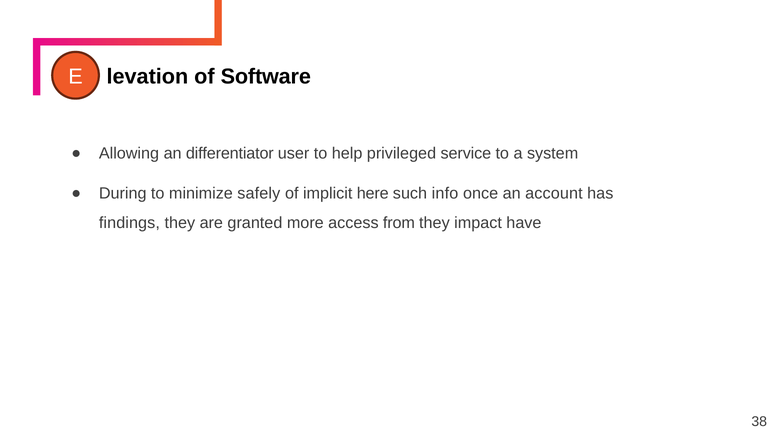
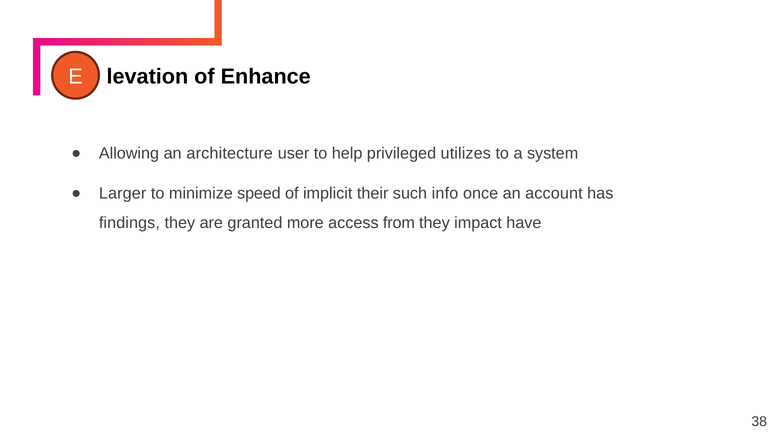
Software: Software -> Enhance
differentiator: differentiator -> architecture
service: service -> utilizes
During: During -> Larger
safely: safely -> speed
here: here -> their
